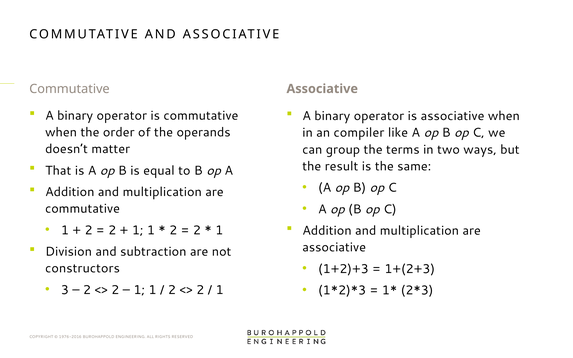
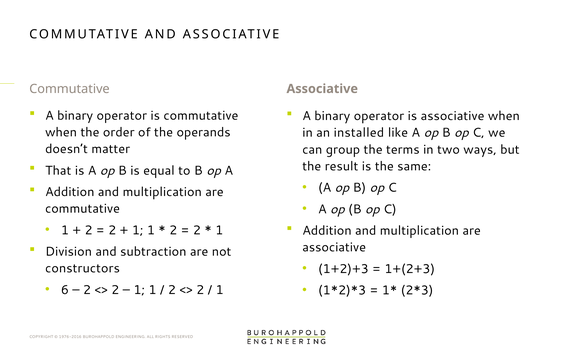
compiler: compiler -> installed
3: 3 -> 6
